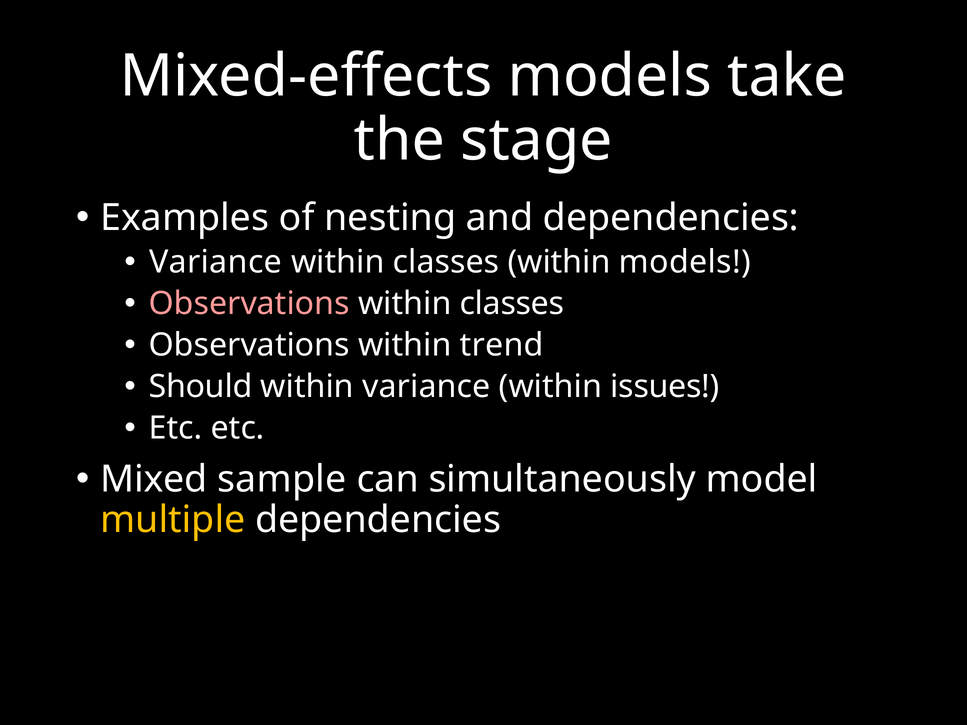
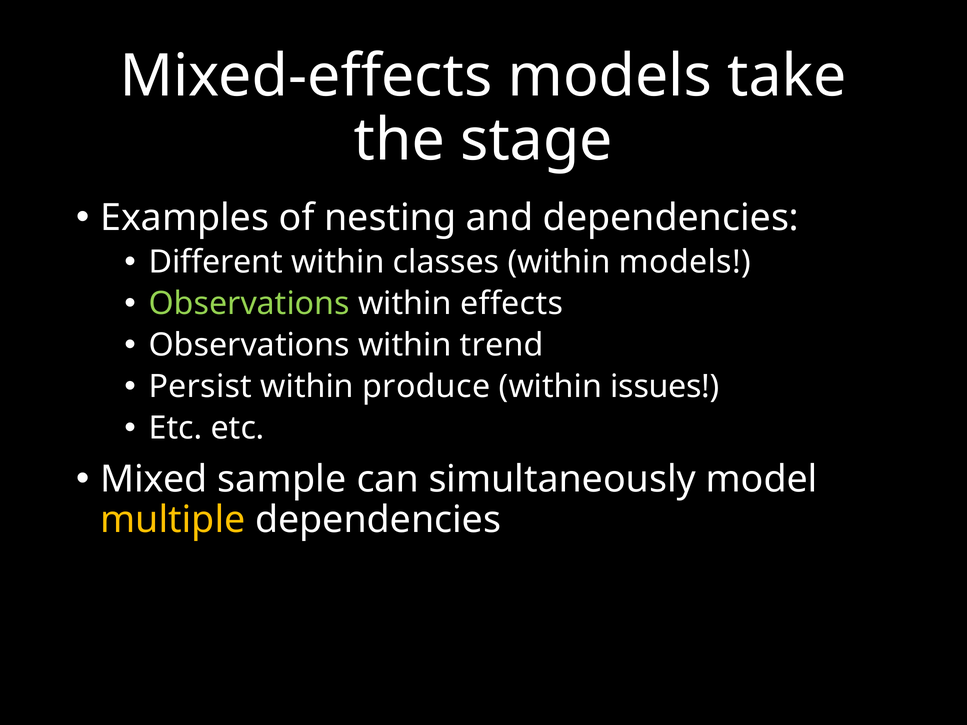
Variance at (216, 262): Variance -> Different
Observations at (249, 304) colour: pink -> light green
classes at (512, 304): classes -> effects
Should: Should -> Persist
within variance: variance -> produce
